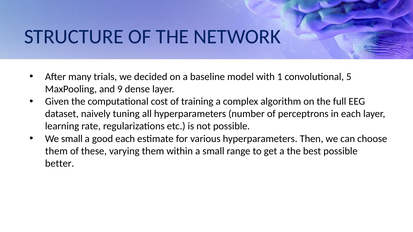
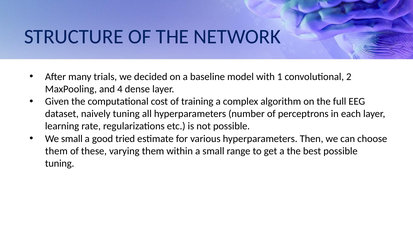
5: 5 -> 2
9: 9 -> 4
good each: each -> tried
better at (60, 164): better -> tuning
